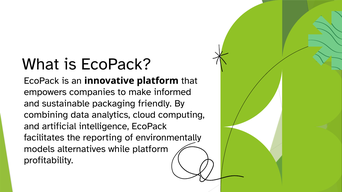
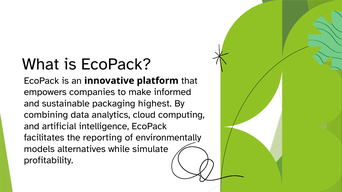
friendly: friendly -> highest
while platform: platform -> simulate
